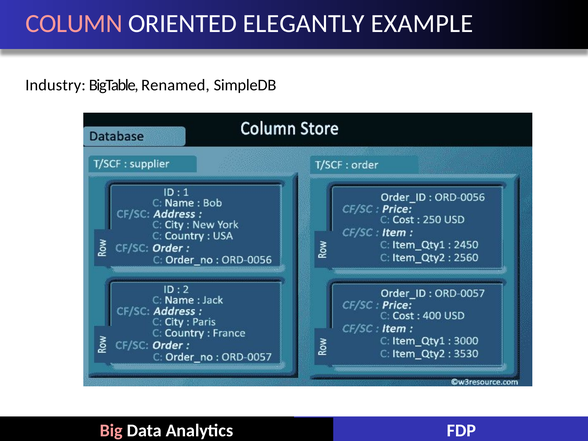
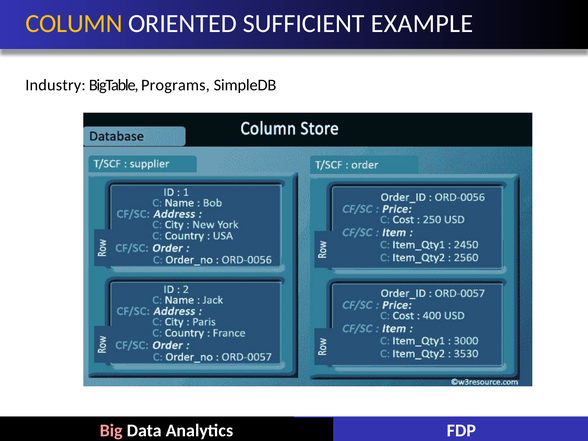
COLUMN colour: pink -> yellow
ELEGANTLY: ELEGANTLY -> SUFFICIENT
Renamed: Renamed -> Programs
